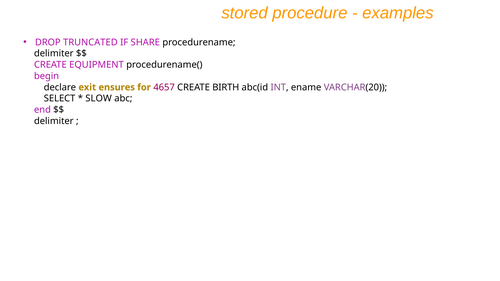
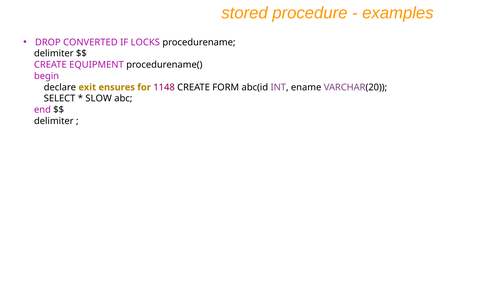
TRUNCATED: TRUNCATED -> CONVERTED
SHARE: SHARE -> LOCKS
4657: 4657 -> 1148
BIRTH: BIRTH -> FORM
